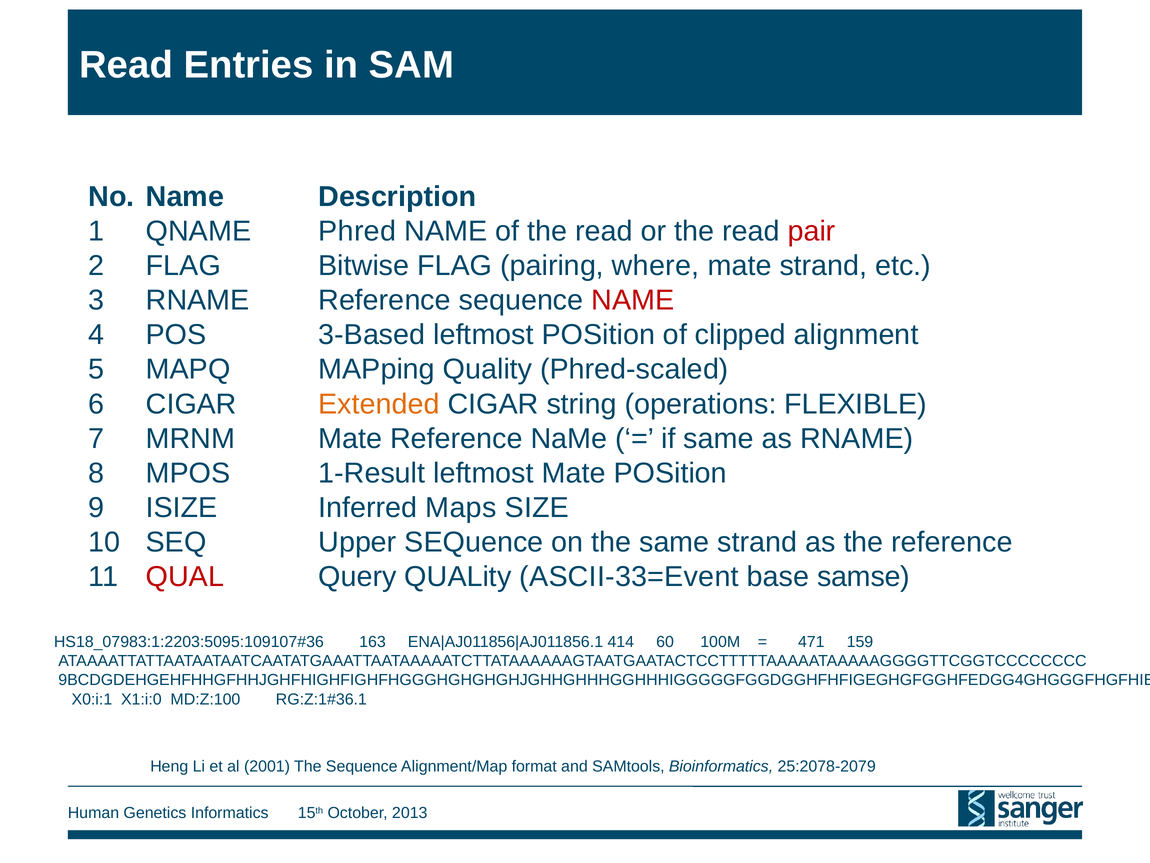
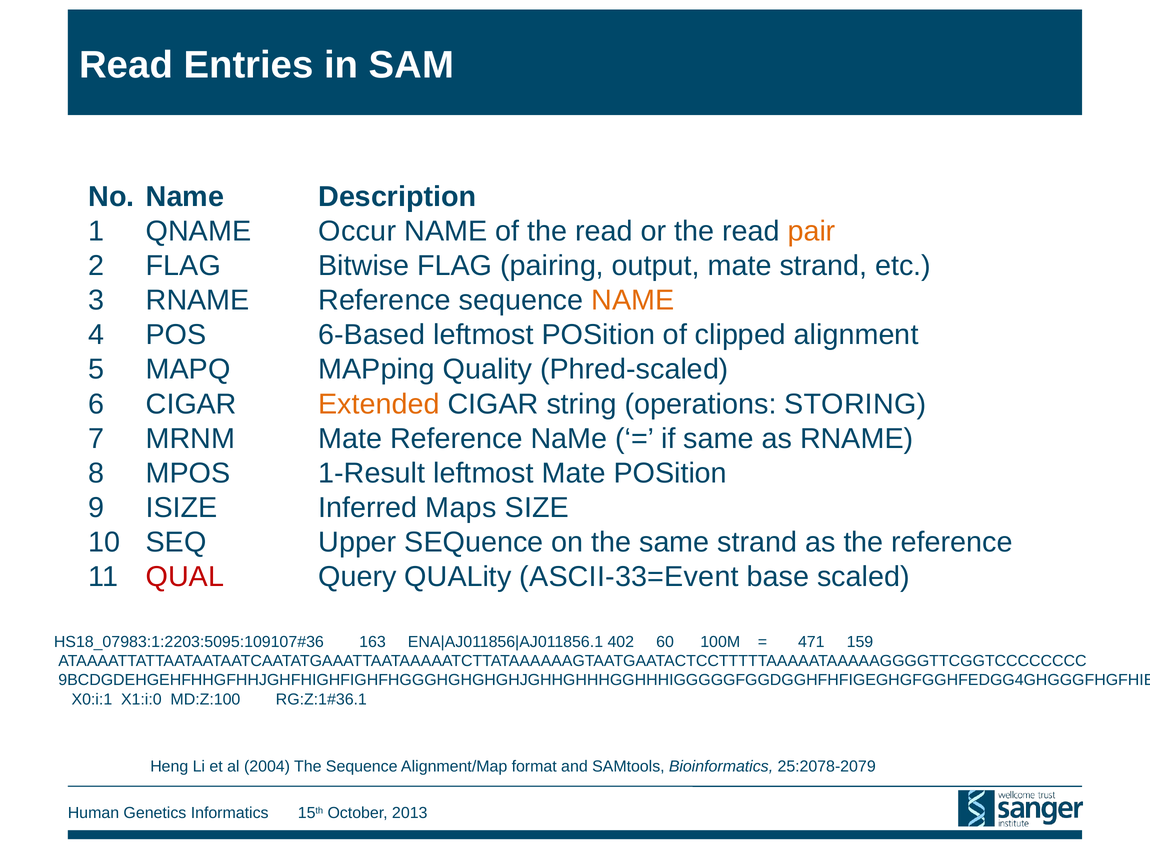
Phred: Phred -> Occur
pair colour: red -> orange
where: where -> output
NAME at (633, 300) colour: red -> orange
3-Based: 3-Based -> 6-Based
FLEXIBLE: FLEXIBLE -> STORING
samse: samse -> scaled
414: 414 -> 402
2001: 2001 -> 2004
